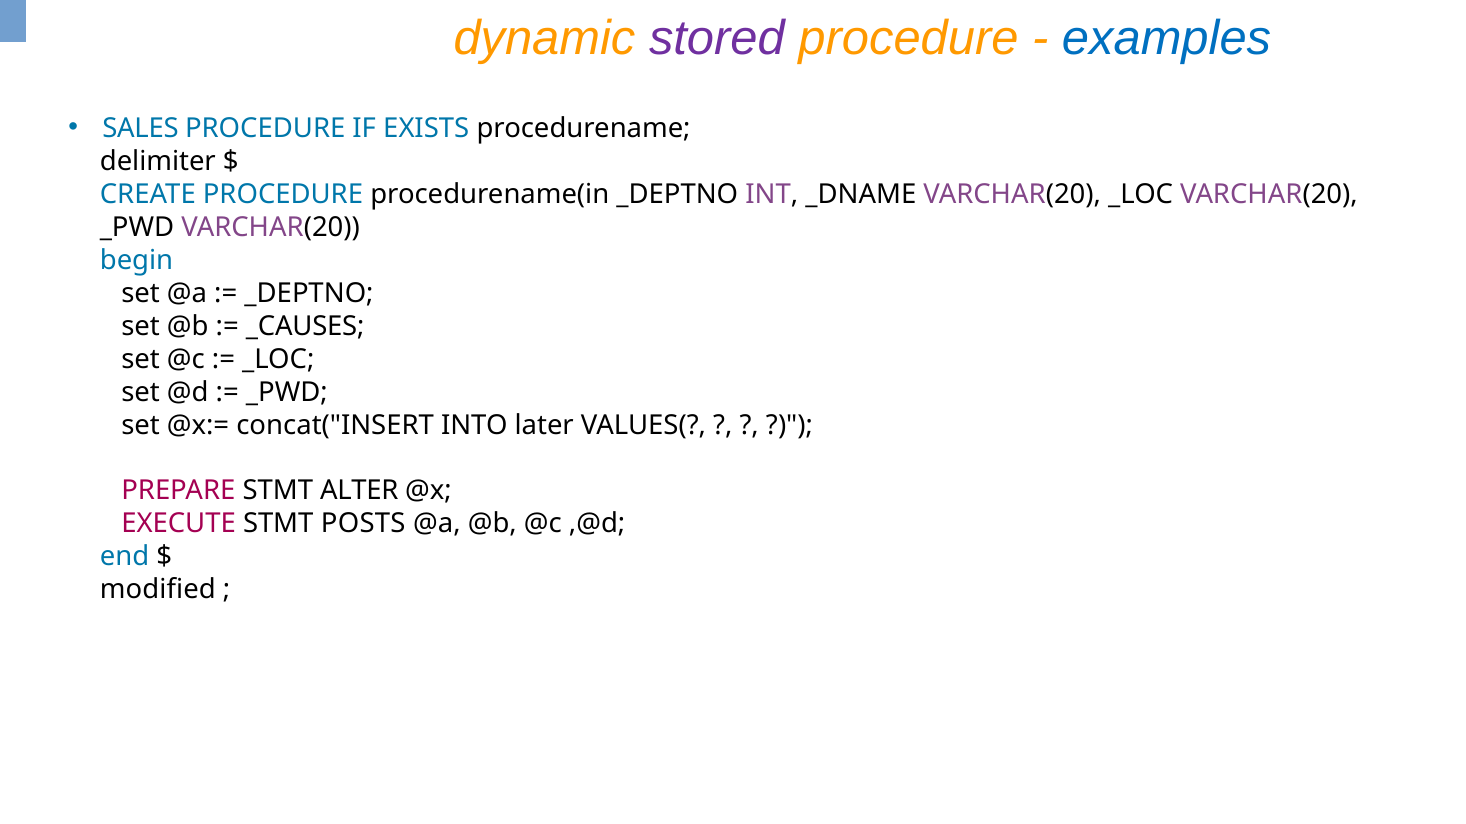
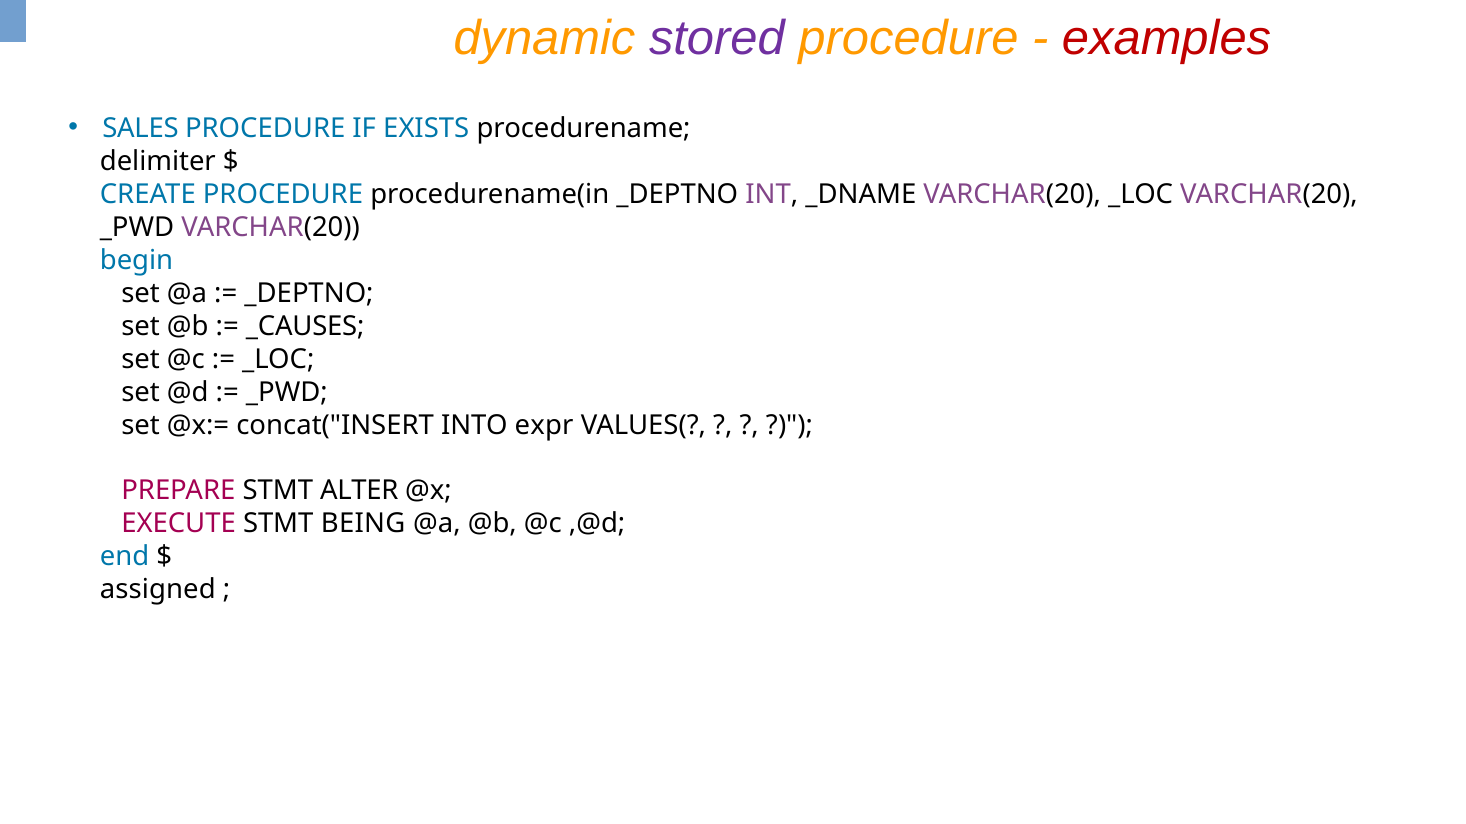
examples colour: blue -> red
later: later -> expr
POSTS: POSTS -> BEING
modified: modified -> assigned
